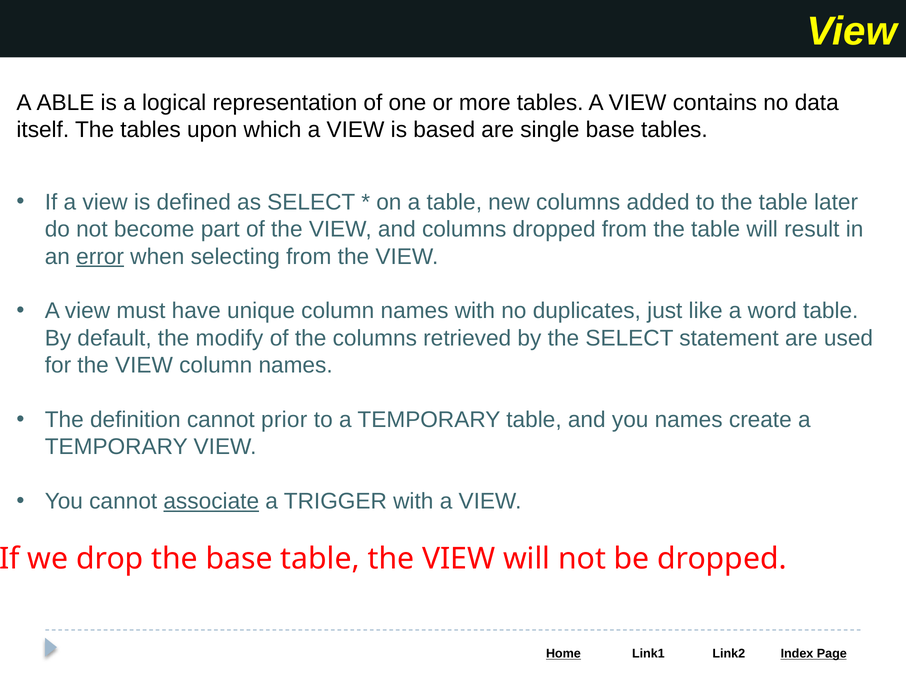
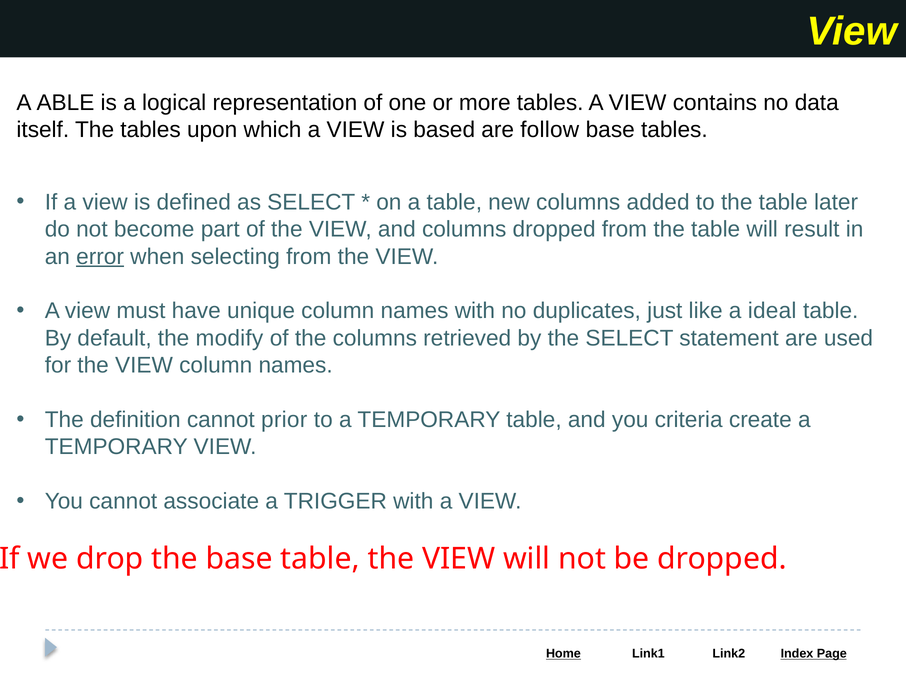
single: single -> follow
word: word -> ideal
you names: names -> criteria
associate underline: present -> none
